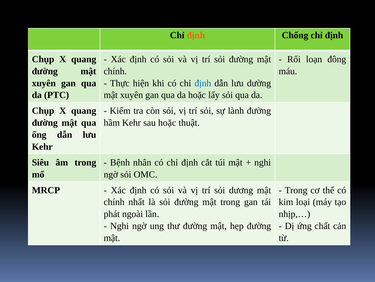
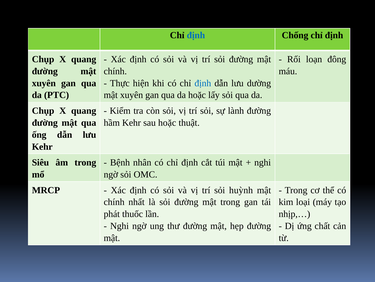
định at (196, 35) colour: orange -> blue
dương: dương -> huỳnh
ngoài: ngoài -> thuốc
